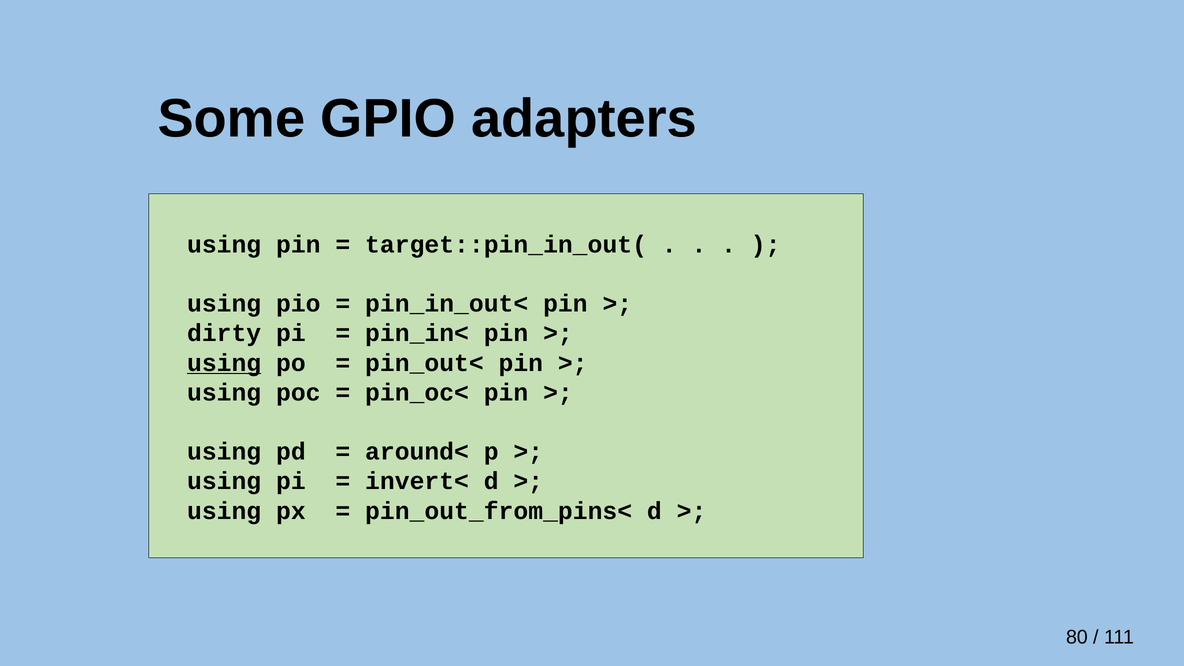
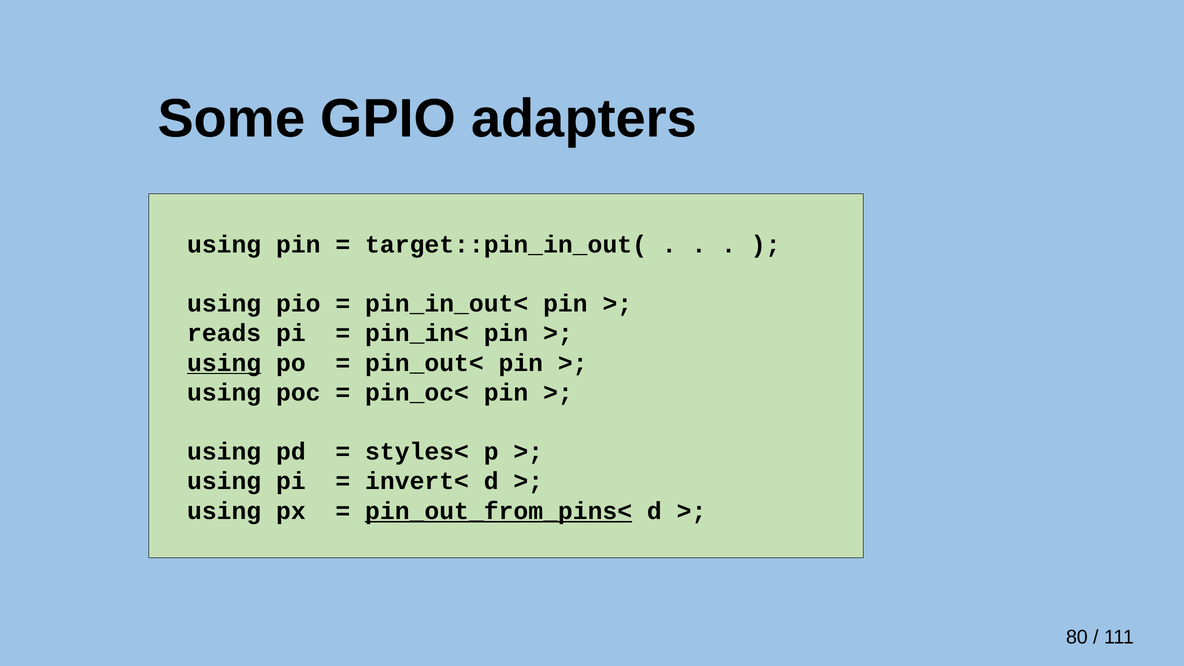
dirty: dirty -> reads
around<: around< -> styles<
pin_out_from_pins< underline: none -> present
